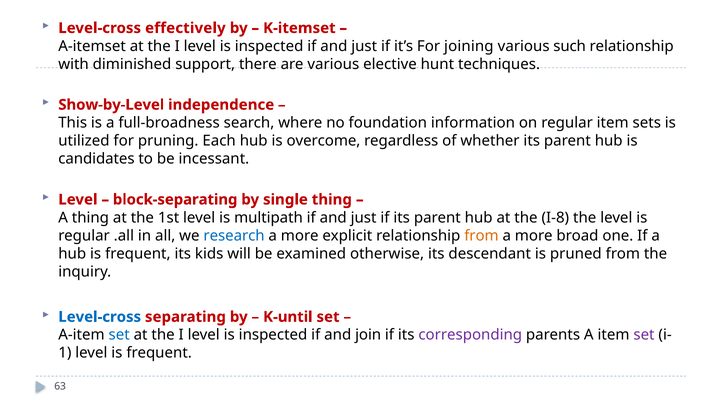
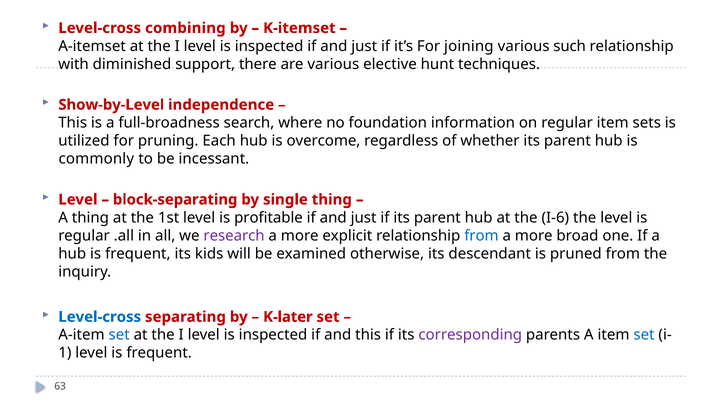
effectively: effectively -> combining
candidates: candidates -> commonly
multipath: multipath -> profitable
I-8: I-8 -> I-6
research colour: blue -> purple
from at (481, 236) colour: orange -> blue
K-until: K-until -> K-later
and join: join -> this
set at (644, 335) colour: purple -> blue
